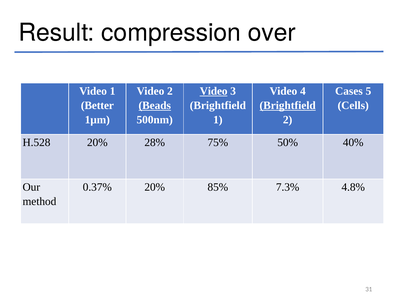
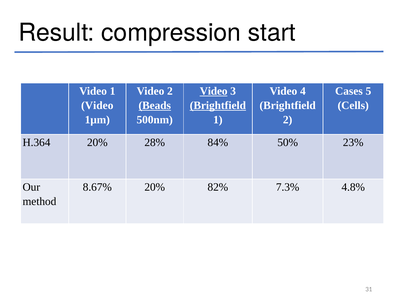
over: over -> start
Better at (97, 106): Better -> Video
Brightfield at (218, 106) underline: none -> present
Brightfield at (288, 106) underline: present -> none
H.528: H.528 -> H.364
75%: 75% -> 84%
40%: 40% -> 23%
0.37%: 0.37% -> 8.67%
85%: 85% -> 82%
